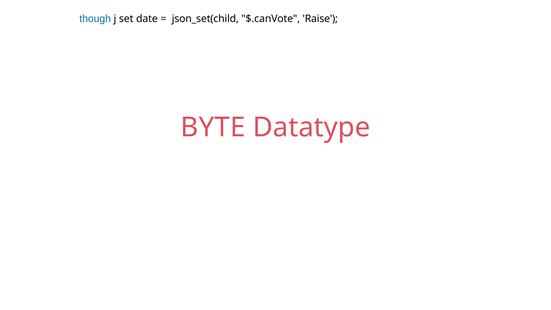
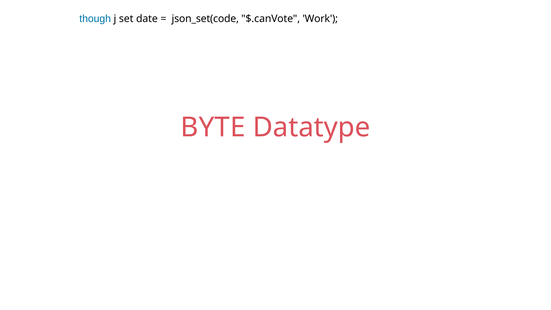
json_set(child: json_set(child -> json_set(code
Raise: Raise -> Work
